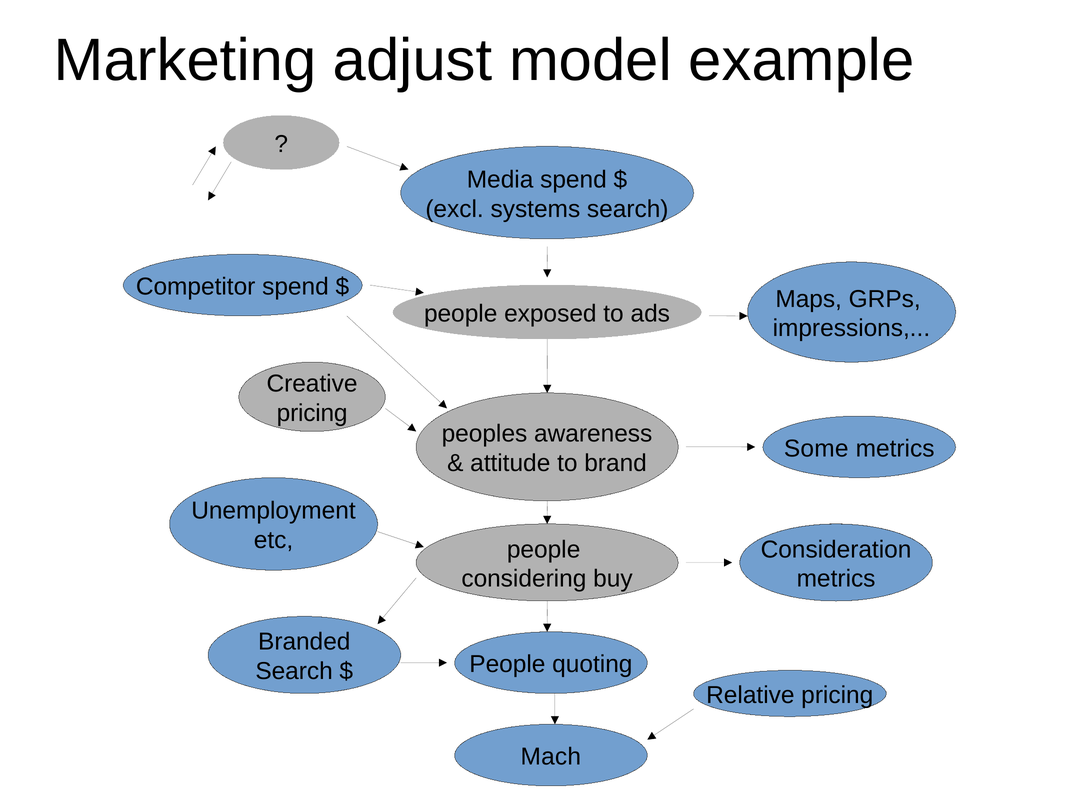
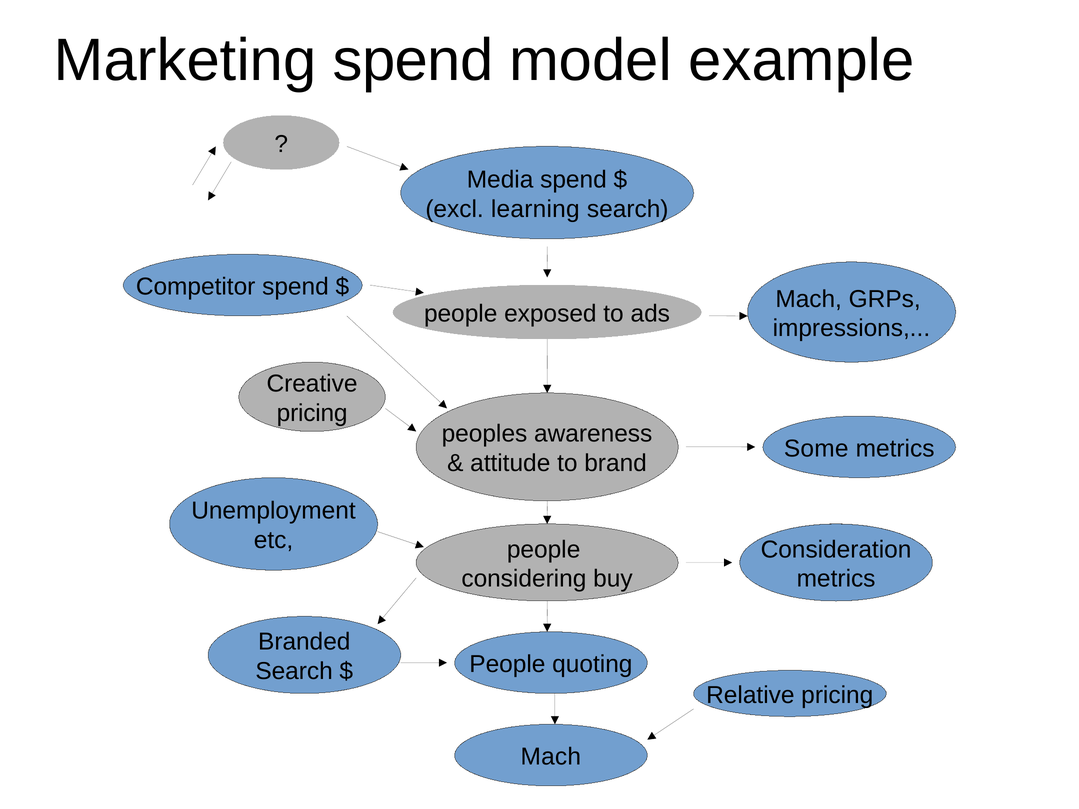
Marketing adjust: adjust -> spend
systems: systems -> learning
Maps at (809, 299): Maps -> Mach
